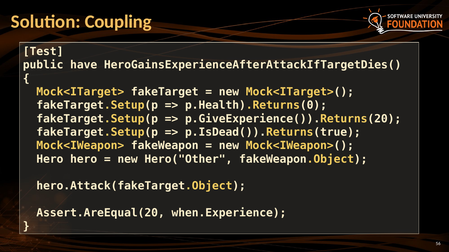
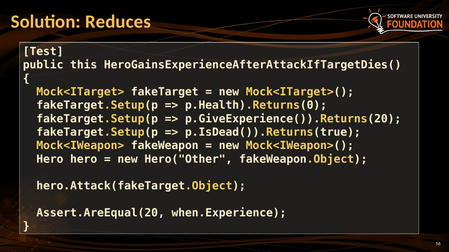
Coupling: Coupling -> Reduces
have: have -> this
